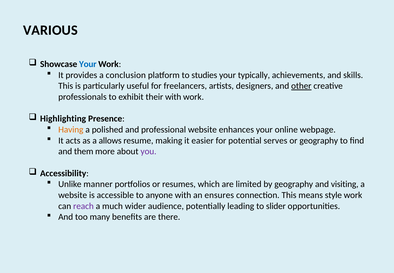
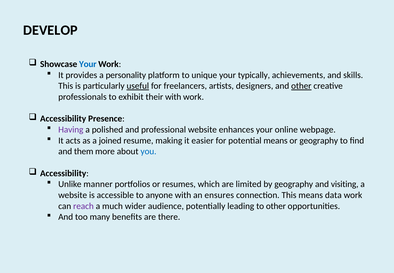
VARIOUS: VARIOUS -> DEVELOP
conclusion: conclusion -> personality
studies: studies -> unique
useful underline: none -> present
Highlighting at (63, 119): Highlighting -> Accessibility
Having colour: orange -> purple
allows: allows -> joined
potential serves: serves -> means
you colour: purple -> blue
style: style -> data
to slider: slider -> other
